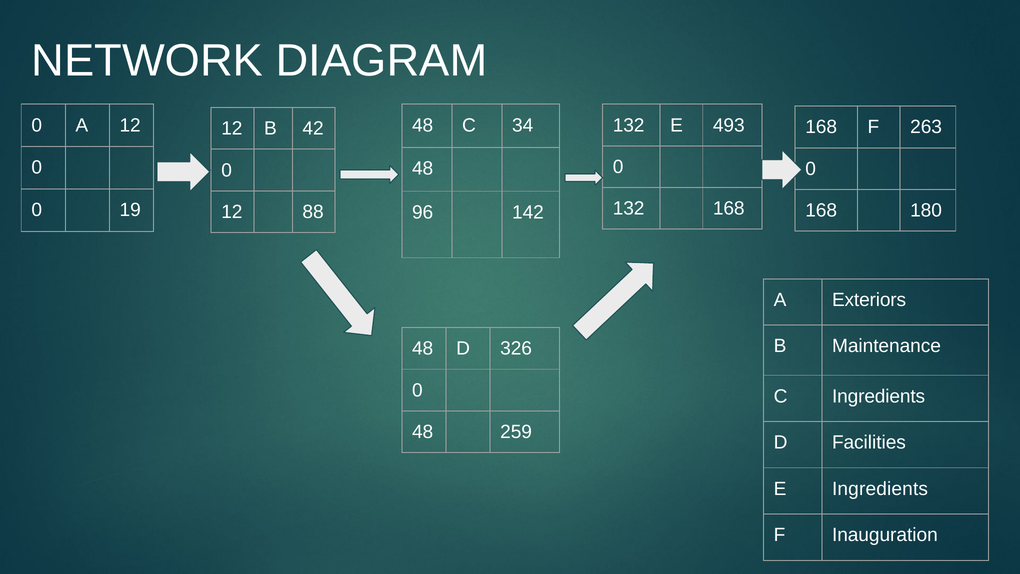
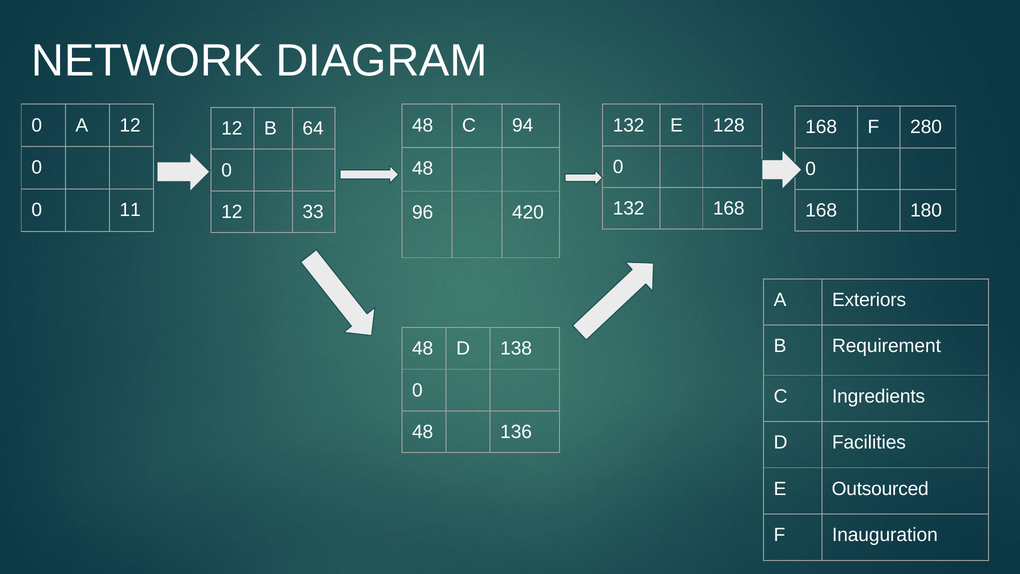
34: 34 -> 94
493: 493 -> 128
263: 263 -> 280
42: 42 -> 64
19: 19 -> 11
88: 88 -> 33
142: 142 -> 420
Maintenance: Maintenance -> Requirement
326: 326 -> 138
259: 259 -> 136
E Ingredients: Ingredients -> Outsourced
